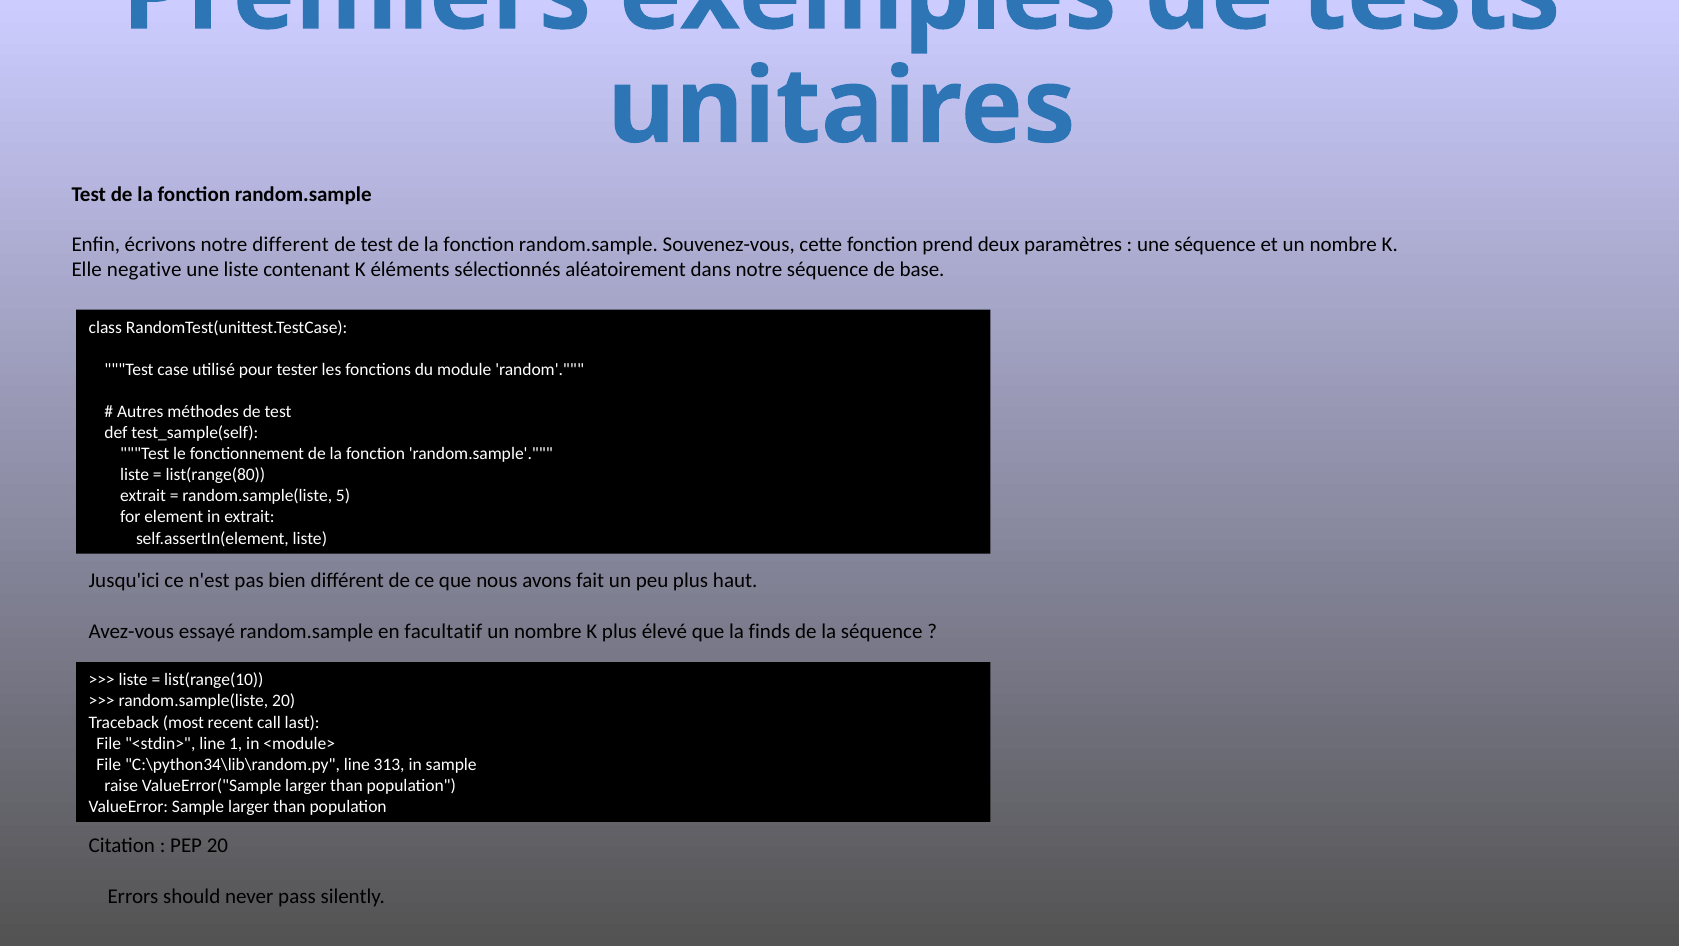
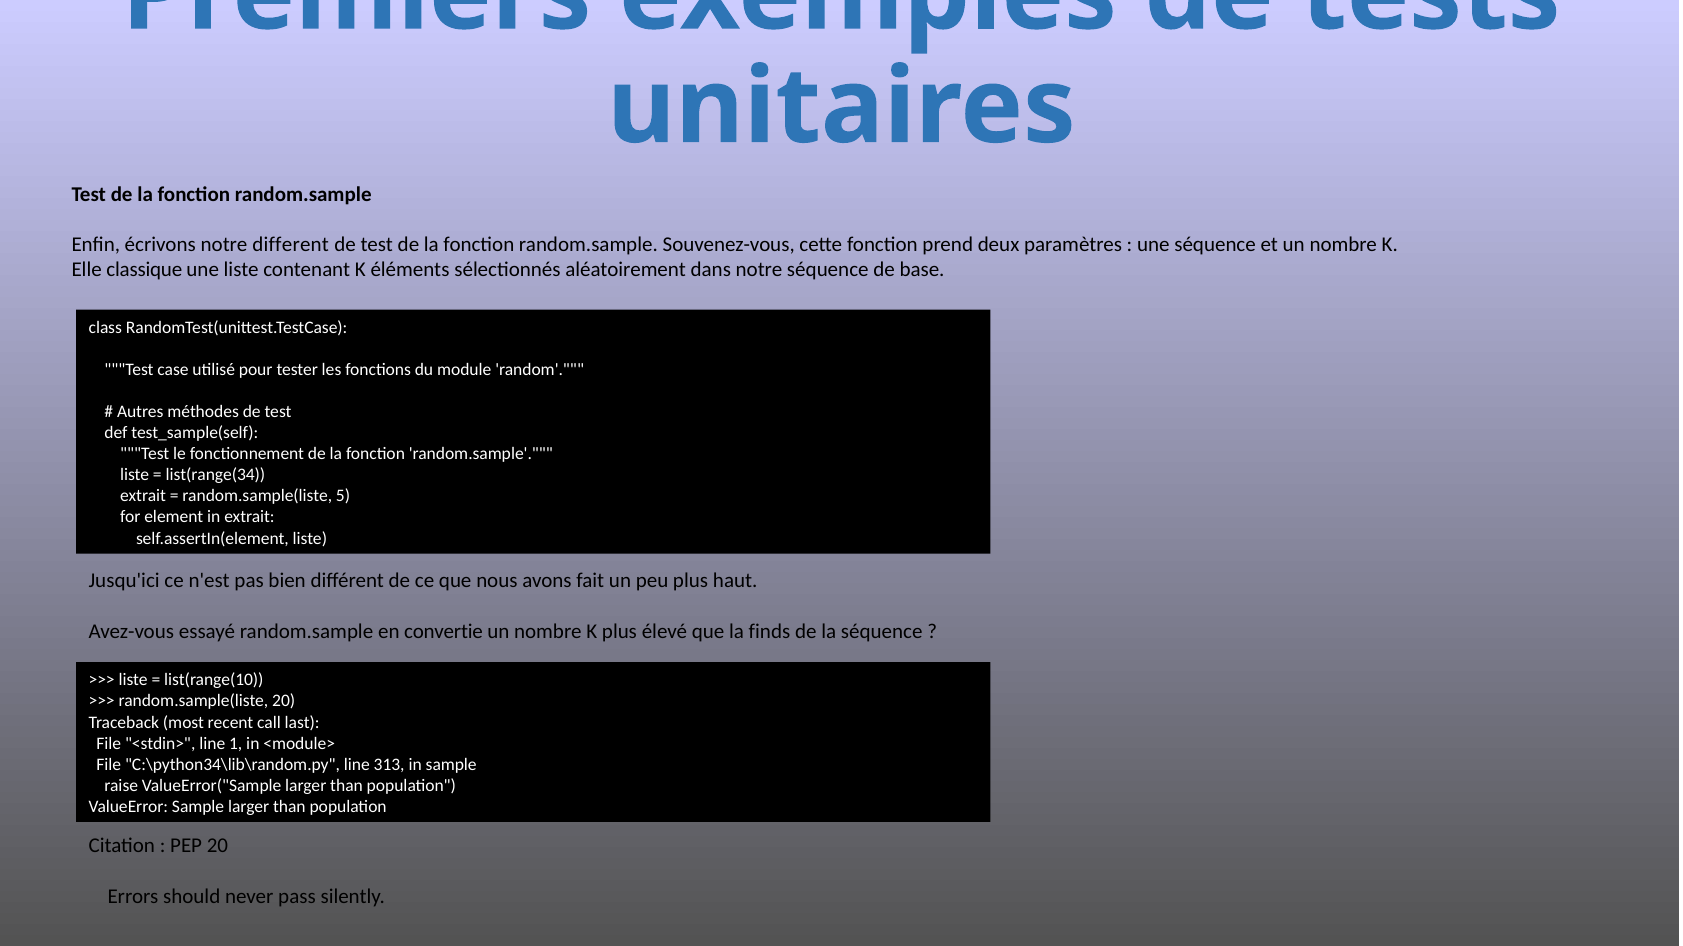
negative: negative -> classique
list(range(80: list(range(80 -> list(range(34
facultatif: facultatif -> convertie
